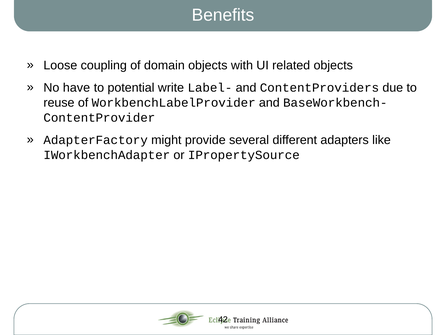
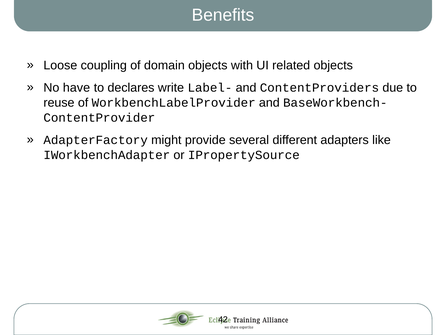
potential: potential -> declares
